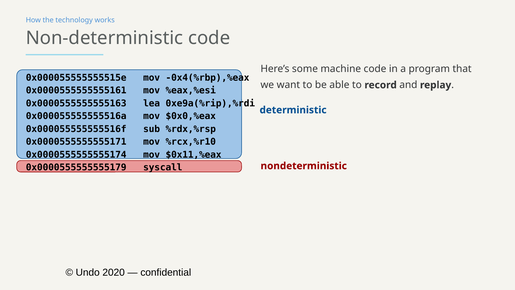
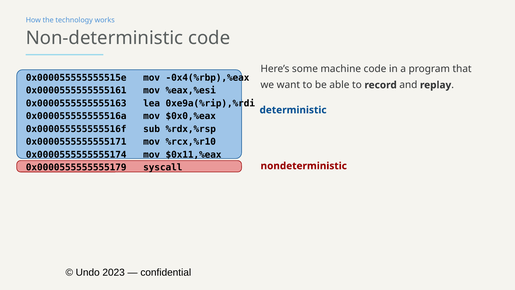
2020: 2020 -> 2023
